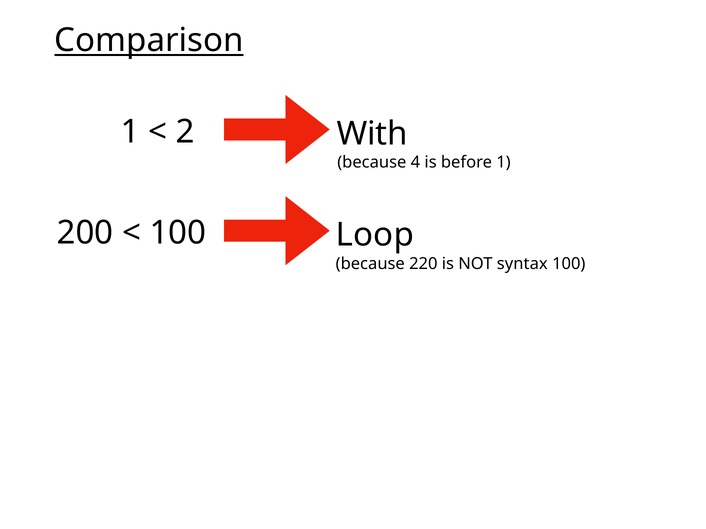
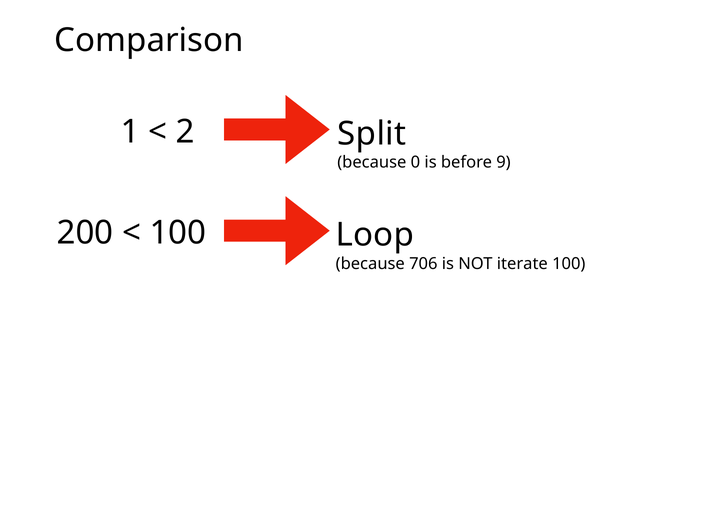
Comparison underline: present -> none
With: With -> Split
4: 4 -> 0
before 1: 1 -> 9
220: 220 -> 706
syntax: syntax -> iterate
